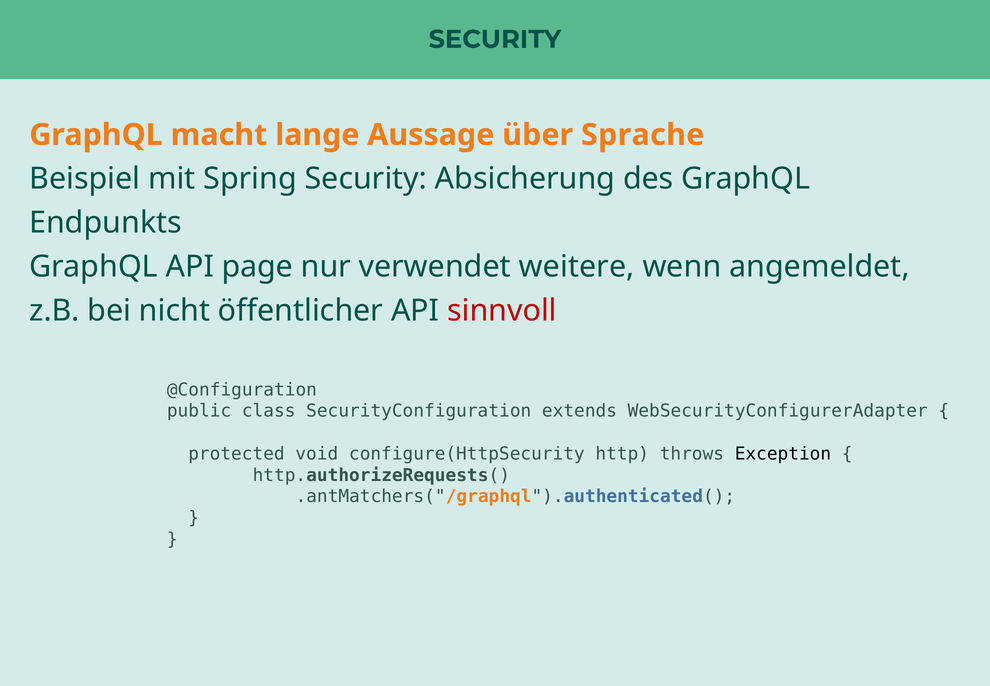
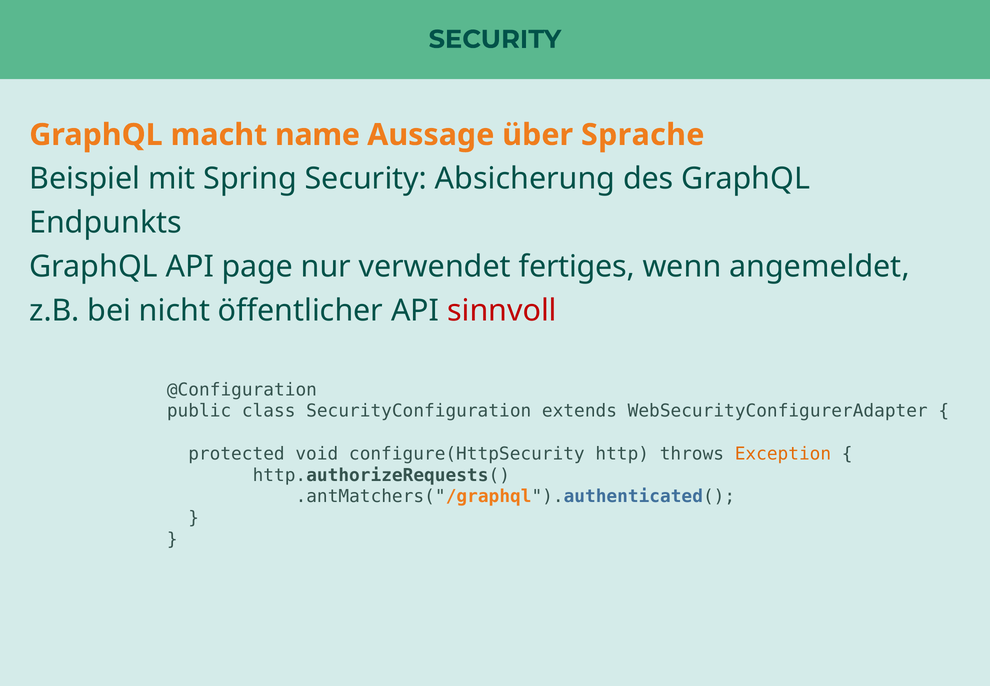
lange: lange -> name
weitere: weitere -> fertiges
Exception colour: black -> orange
